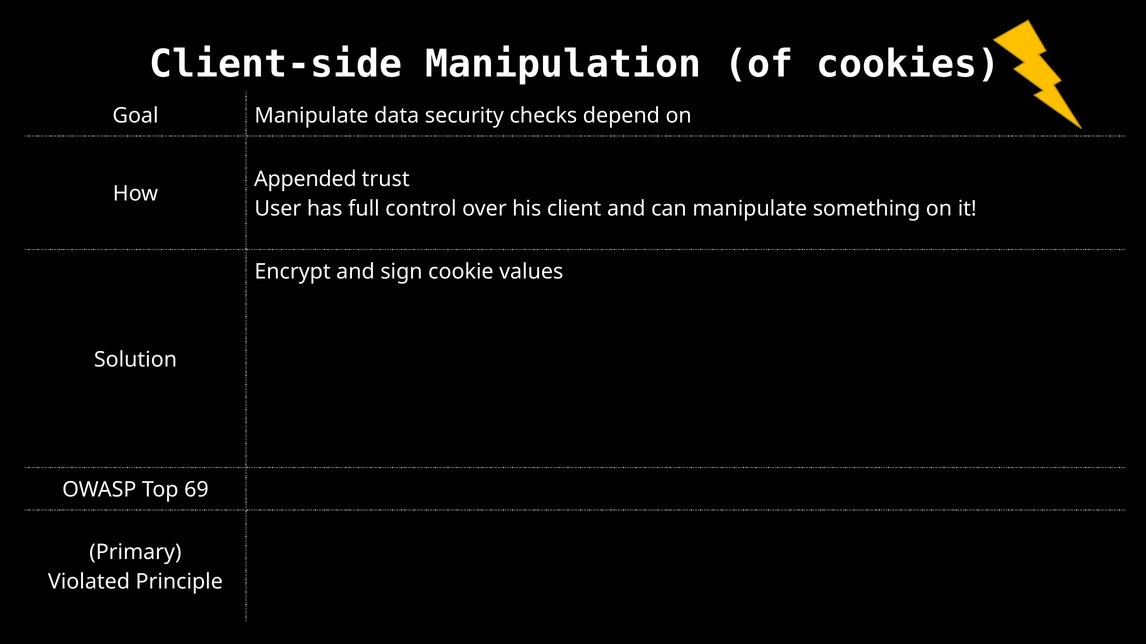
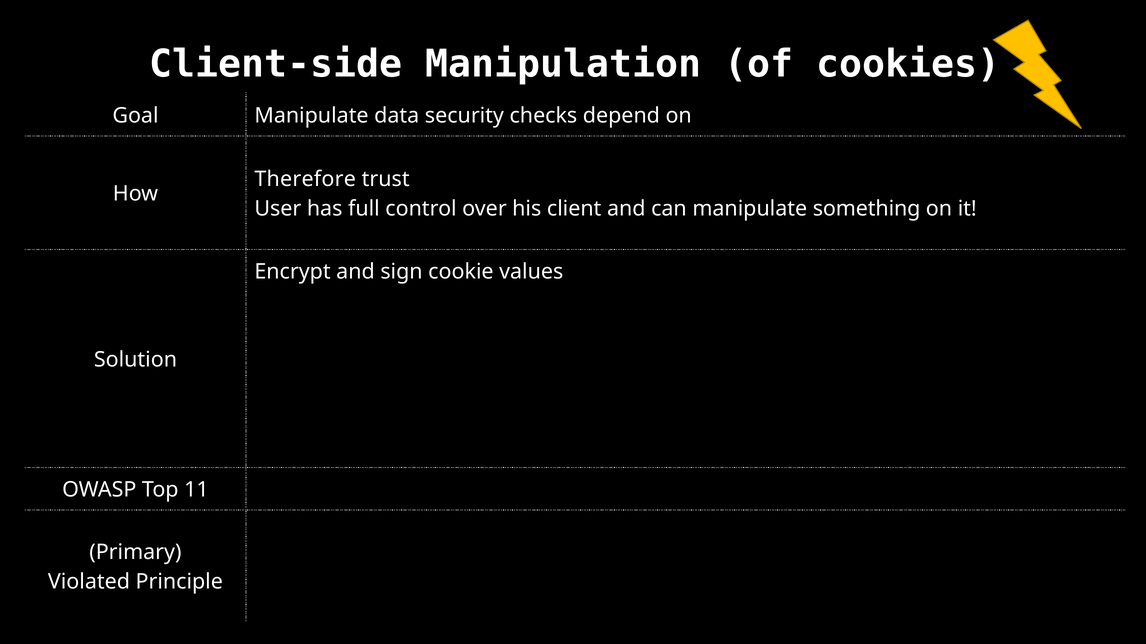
Appended: Appended -> Therefore
69: 69 -> 11
